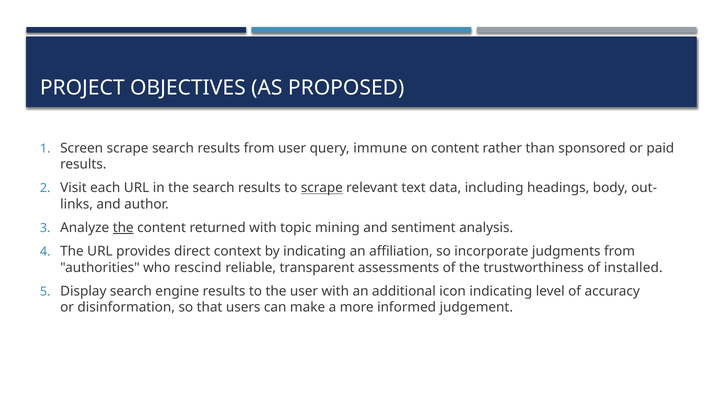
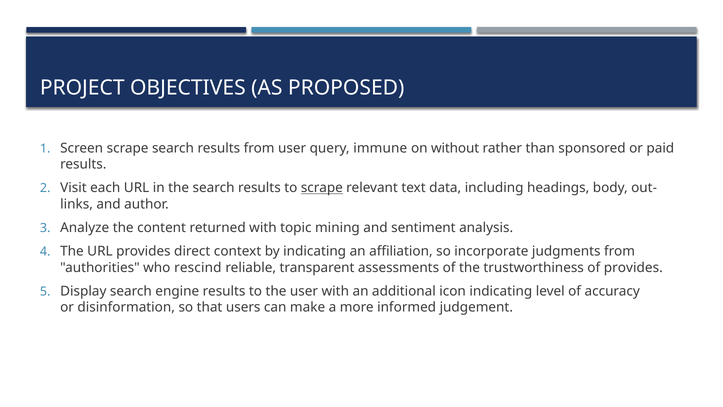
on content: content -> without
the at (123, 228) underline: present -> none
of installed: installed -> provides
